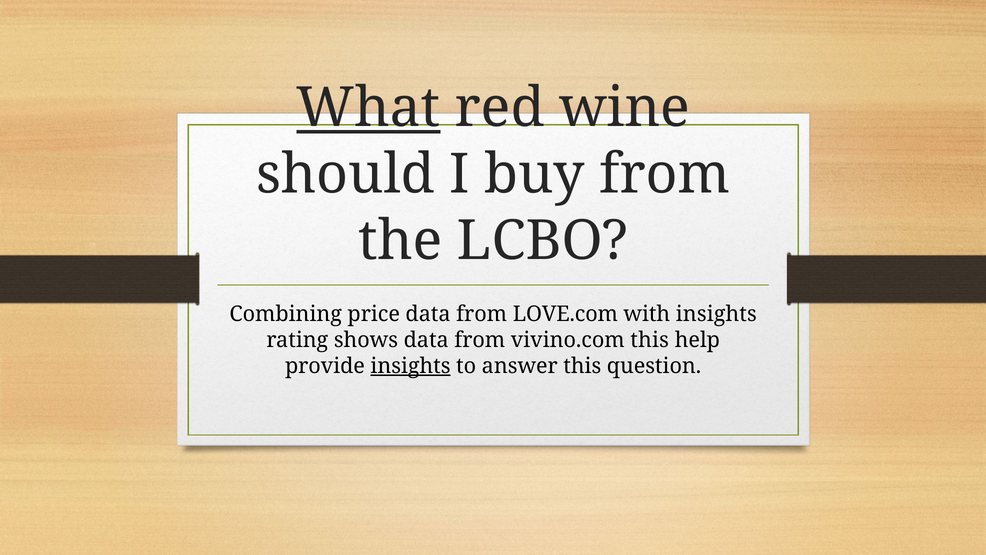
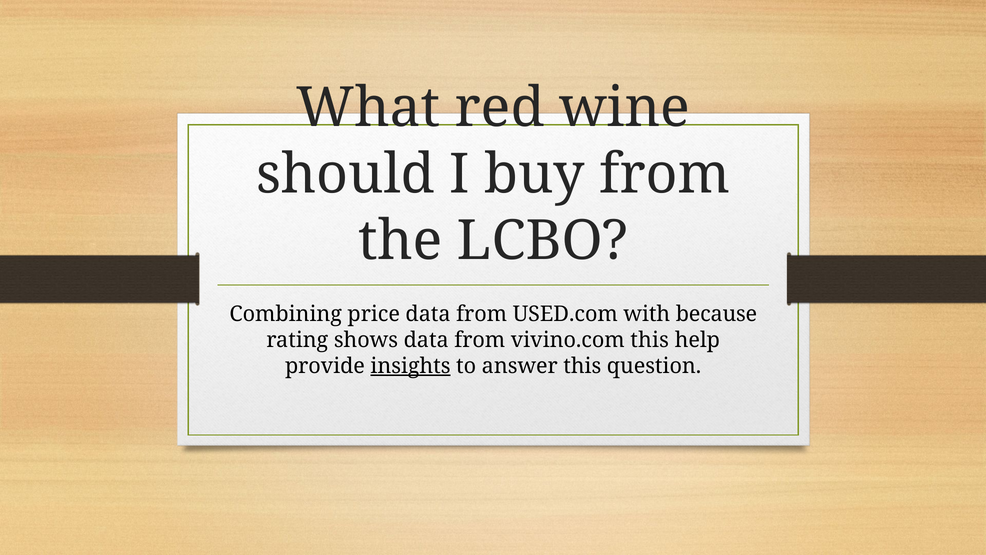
What underline: present -> none
LOVE.com: LOVE.com -> USED.com
with insights: insights -> because
